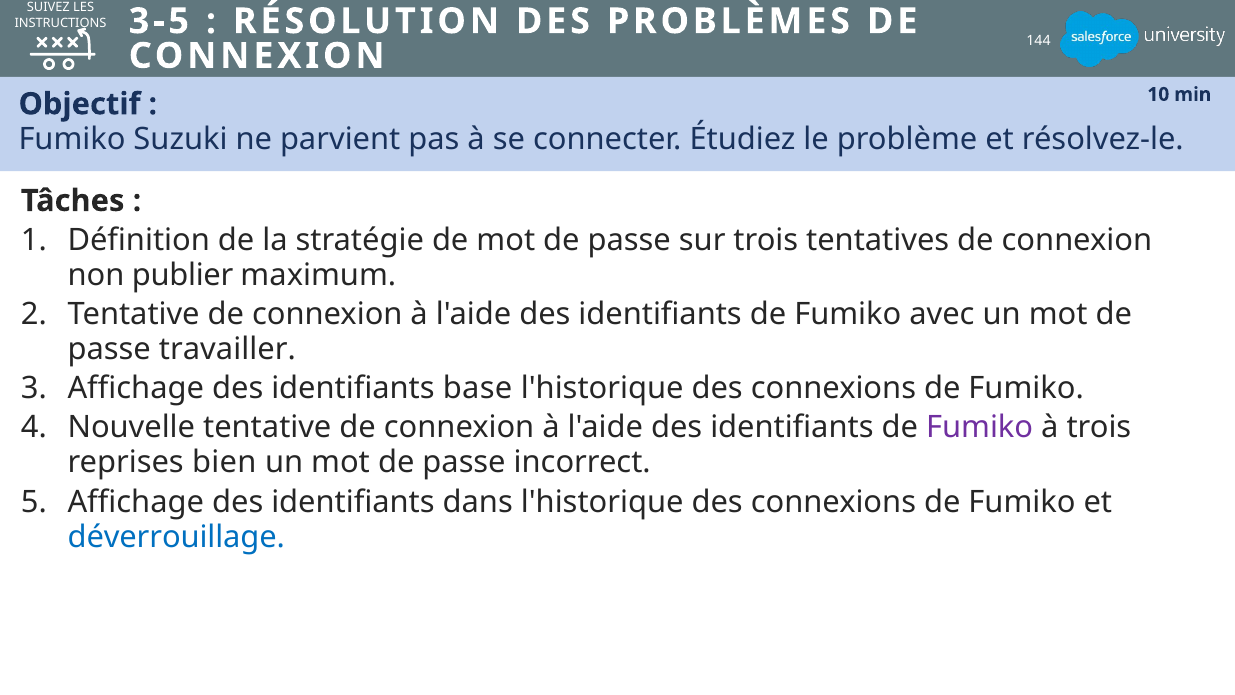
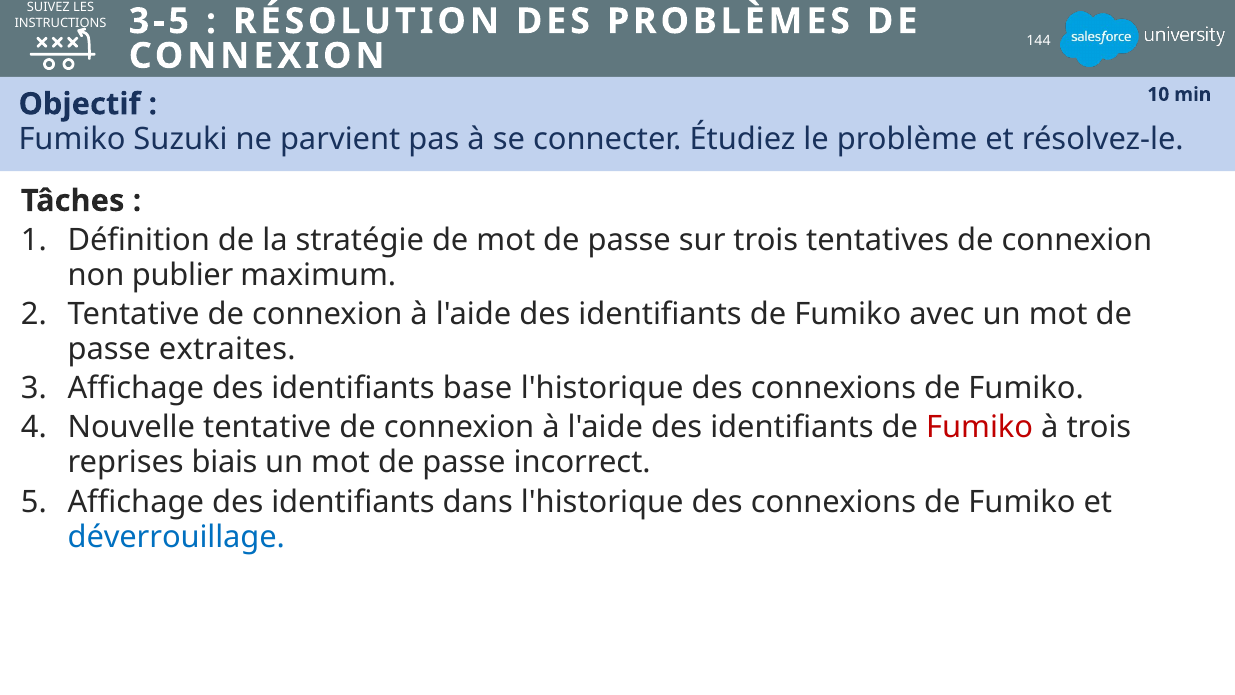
travailler: travailler -> extraites
Fumiko at (980, 427) colour: purple -> red
bien: bien -> biais
